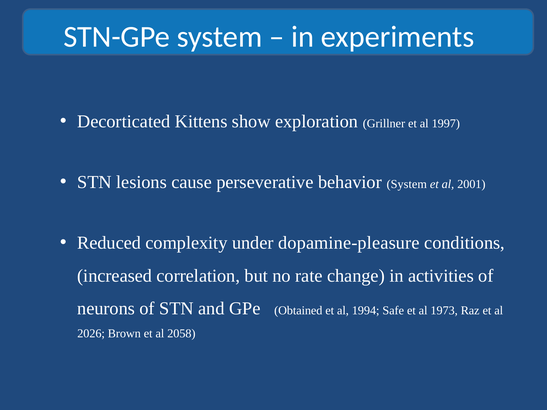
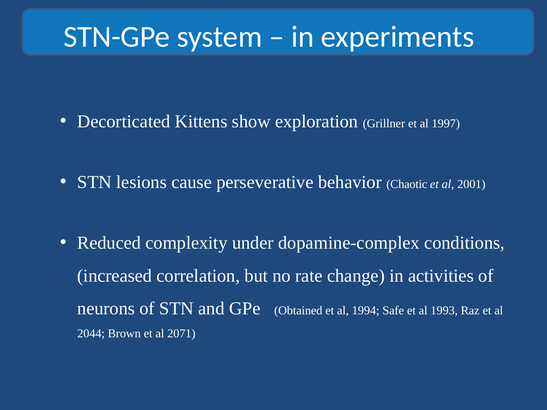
behavior System: System -> Chaotic
dopamine-pleasure: dopamine-pleasure -> dopamine-complex
1973: 1973 -> 1993
2026: 2026 -> 2044
2058: 2058 -> 2071
